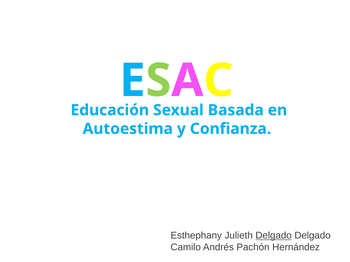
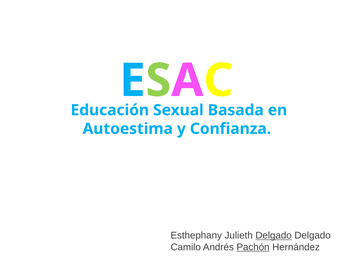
Pachón underline: none -> present
